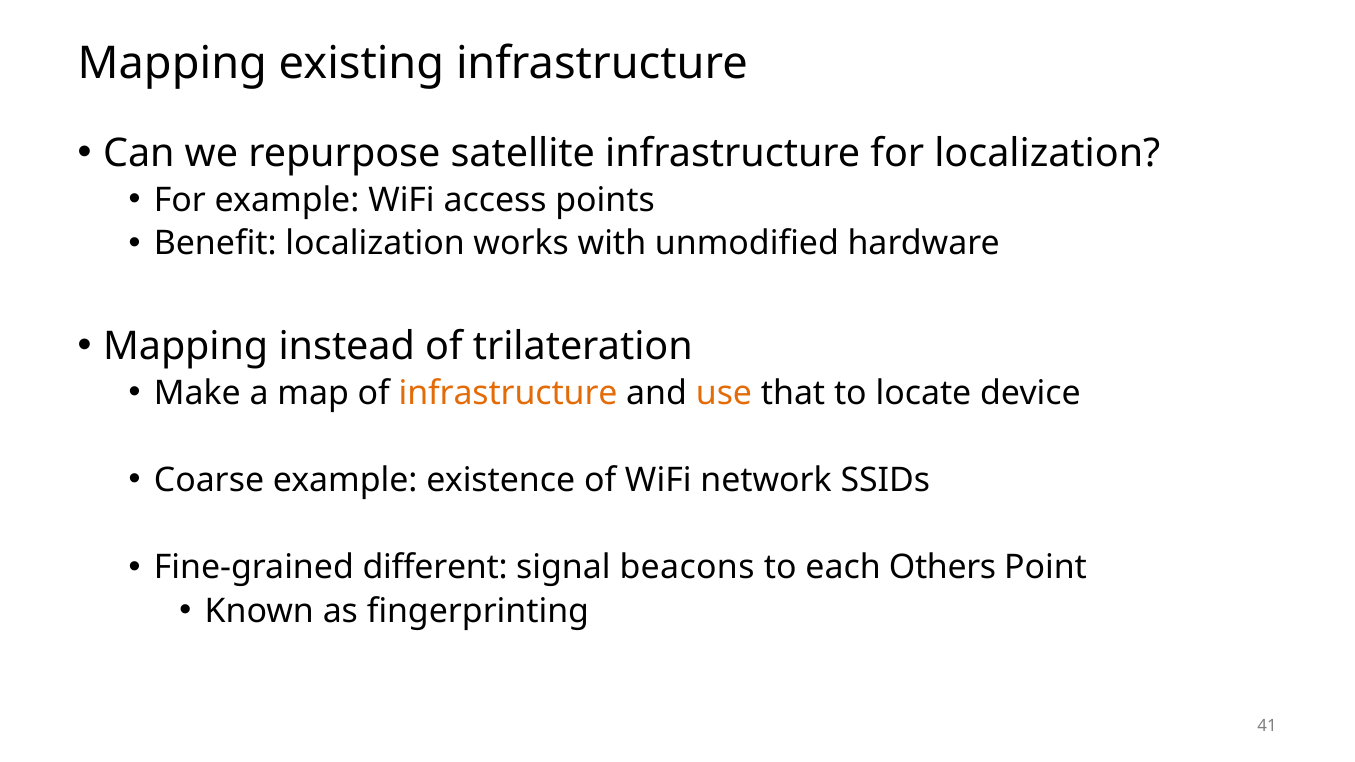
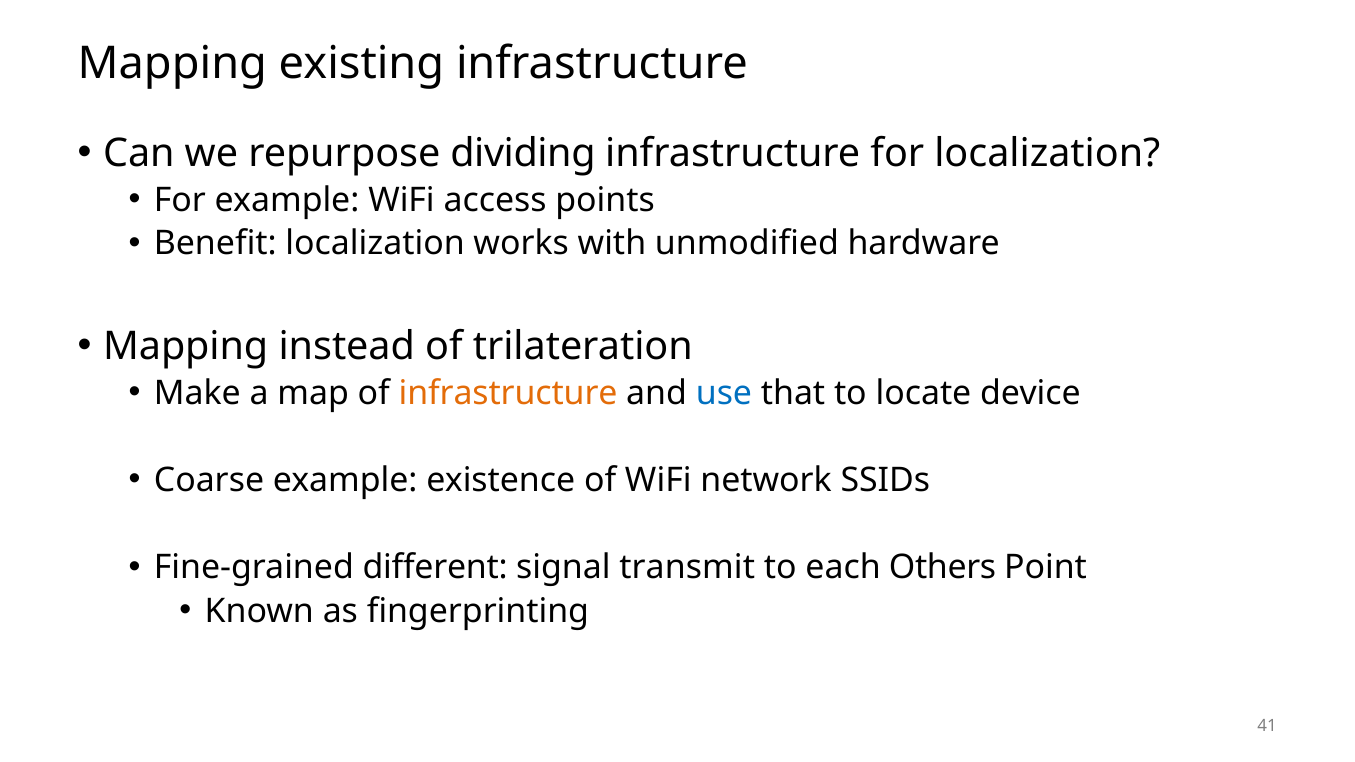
satellite: satellite -> dividing
use colour: orange -> blue
beacons: beacons -> transmit
